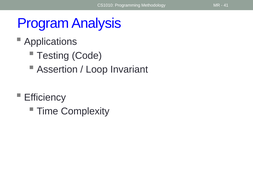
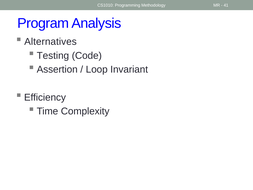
Applications: Applications -> Alternatives
